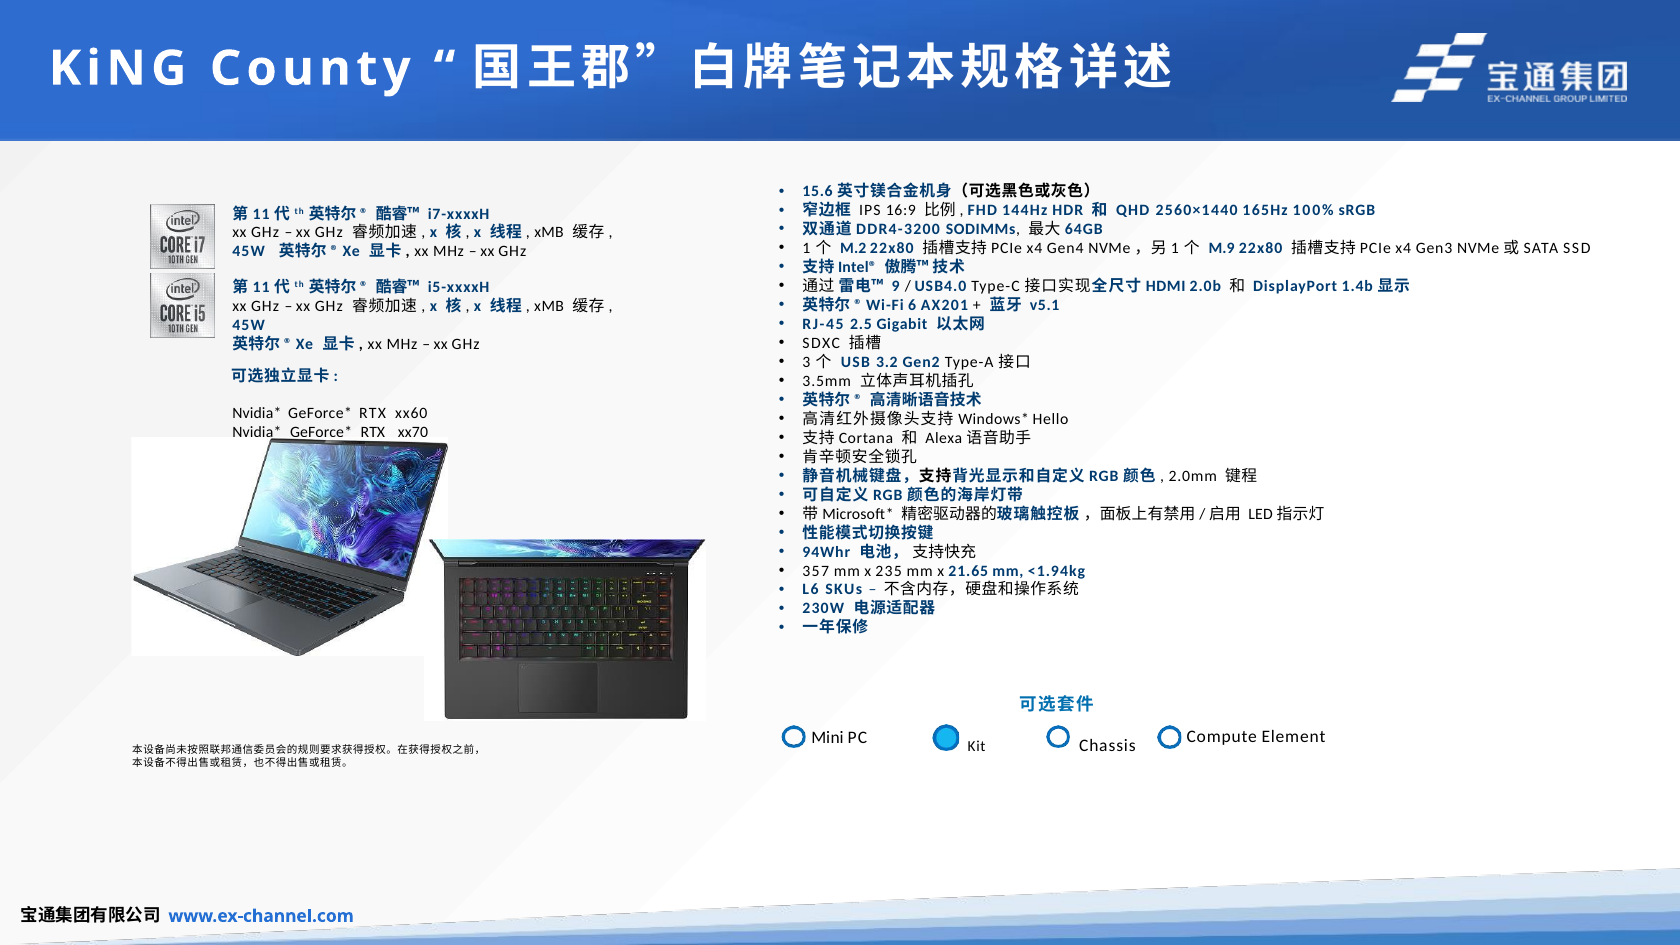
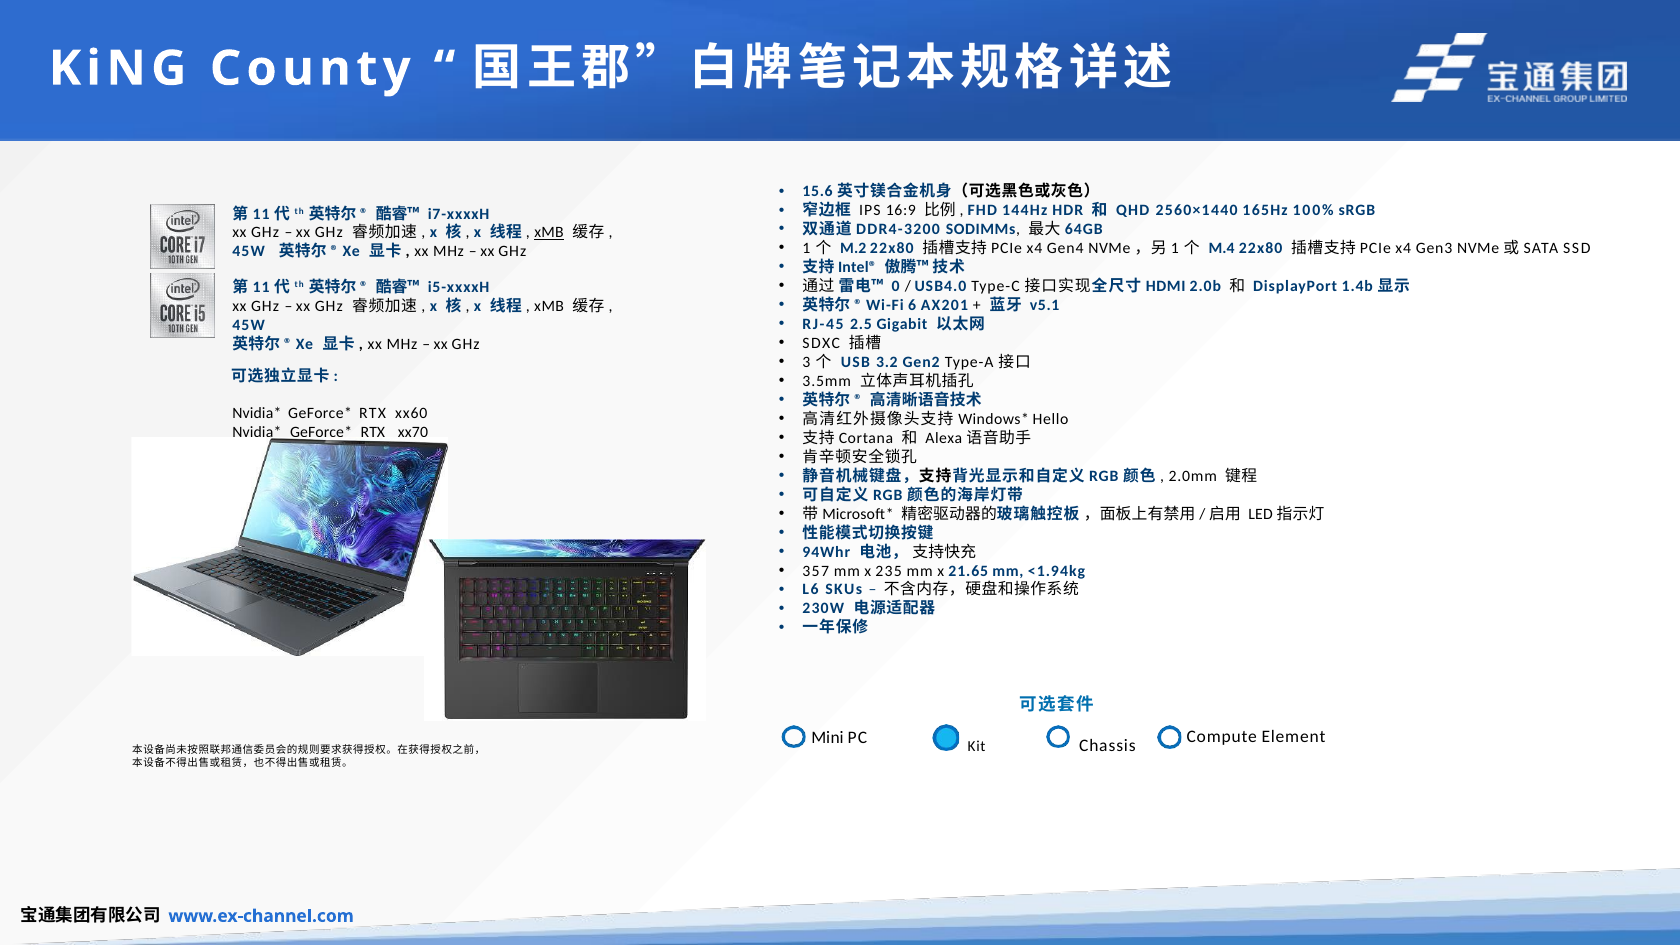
xMB at (549, 233) underline: none -> present
M.9: M.9 -> M.4
9: 9 -> 0
